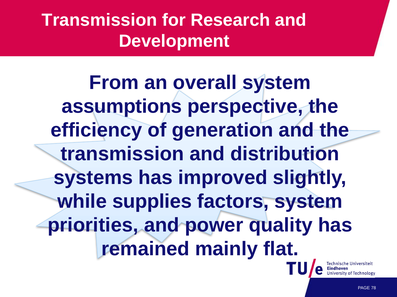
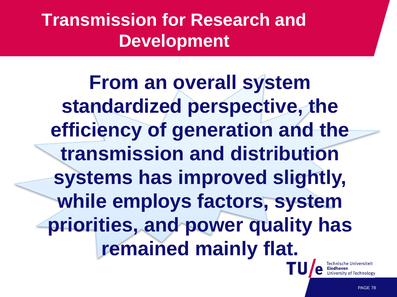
assumptions: assumptions -> standardized
supplies: supplies -> employs
